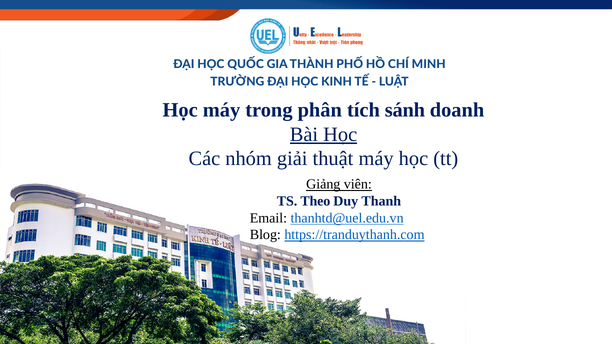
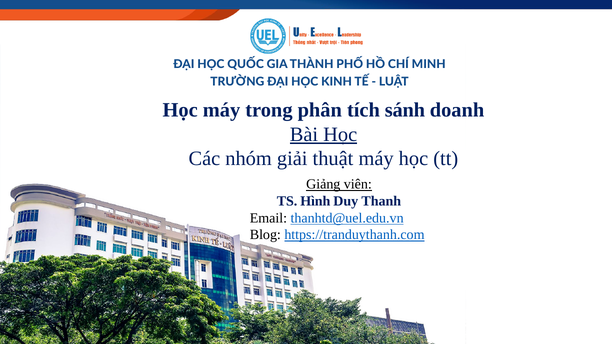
Theo: Theo -> Hình
